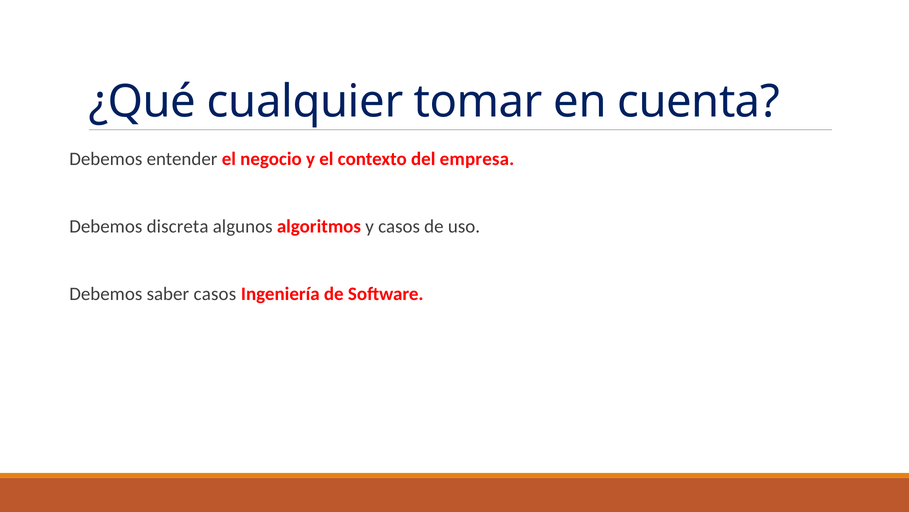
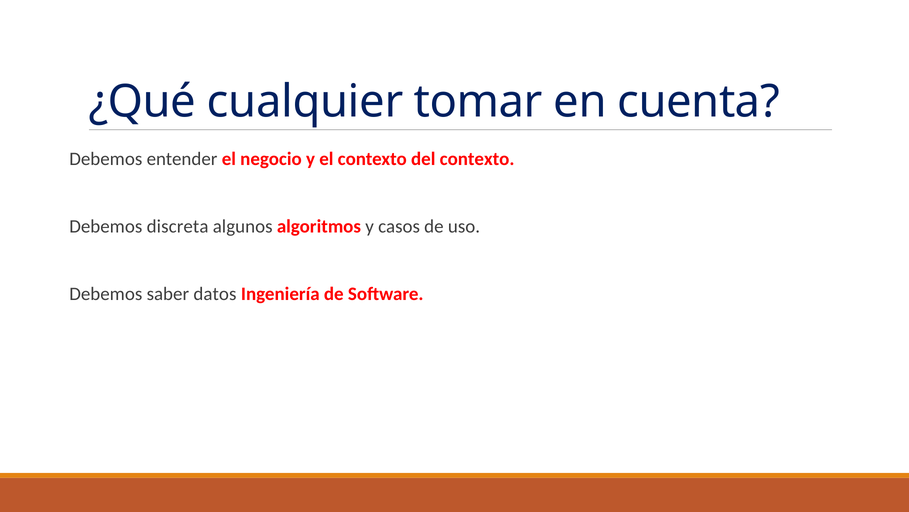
del empresa: empresa -> contexto
saber casos: casos -> datos
